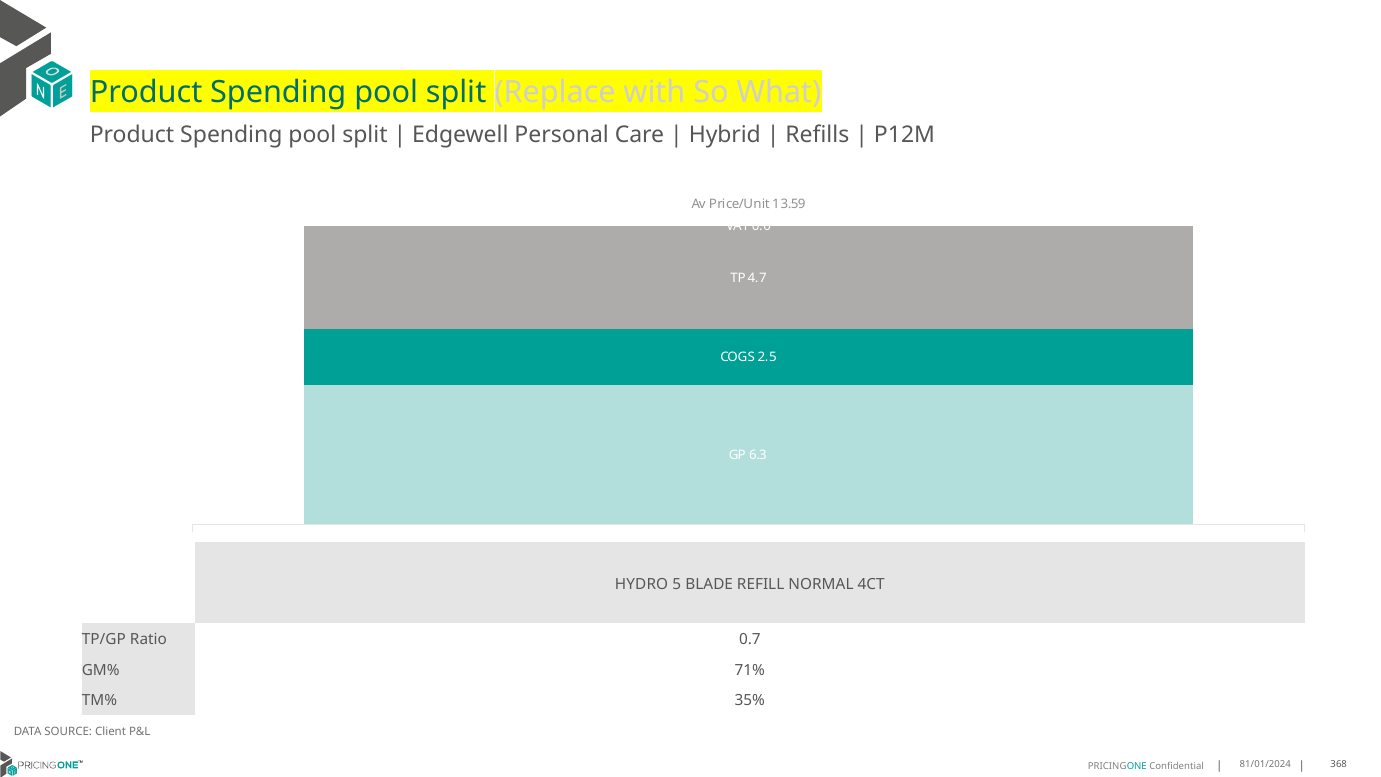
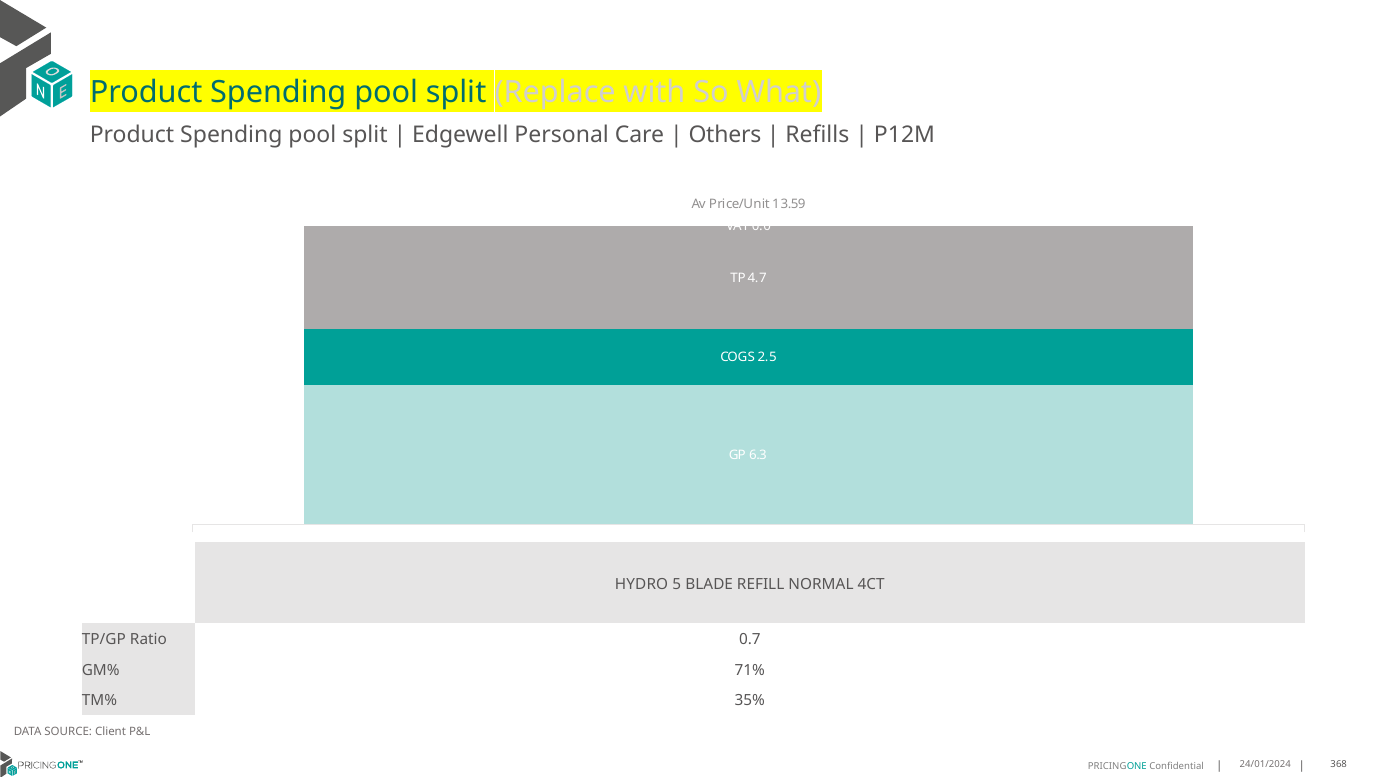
Hybrid: Hybrid -> Others
81/01/2024: 81/01/2024 -> 24/01/2024
